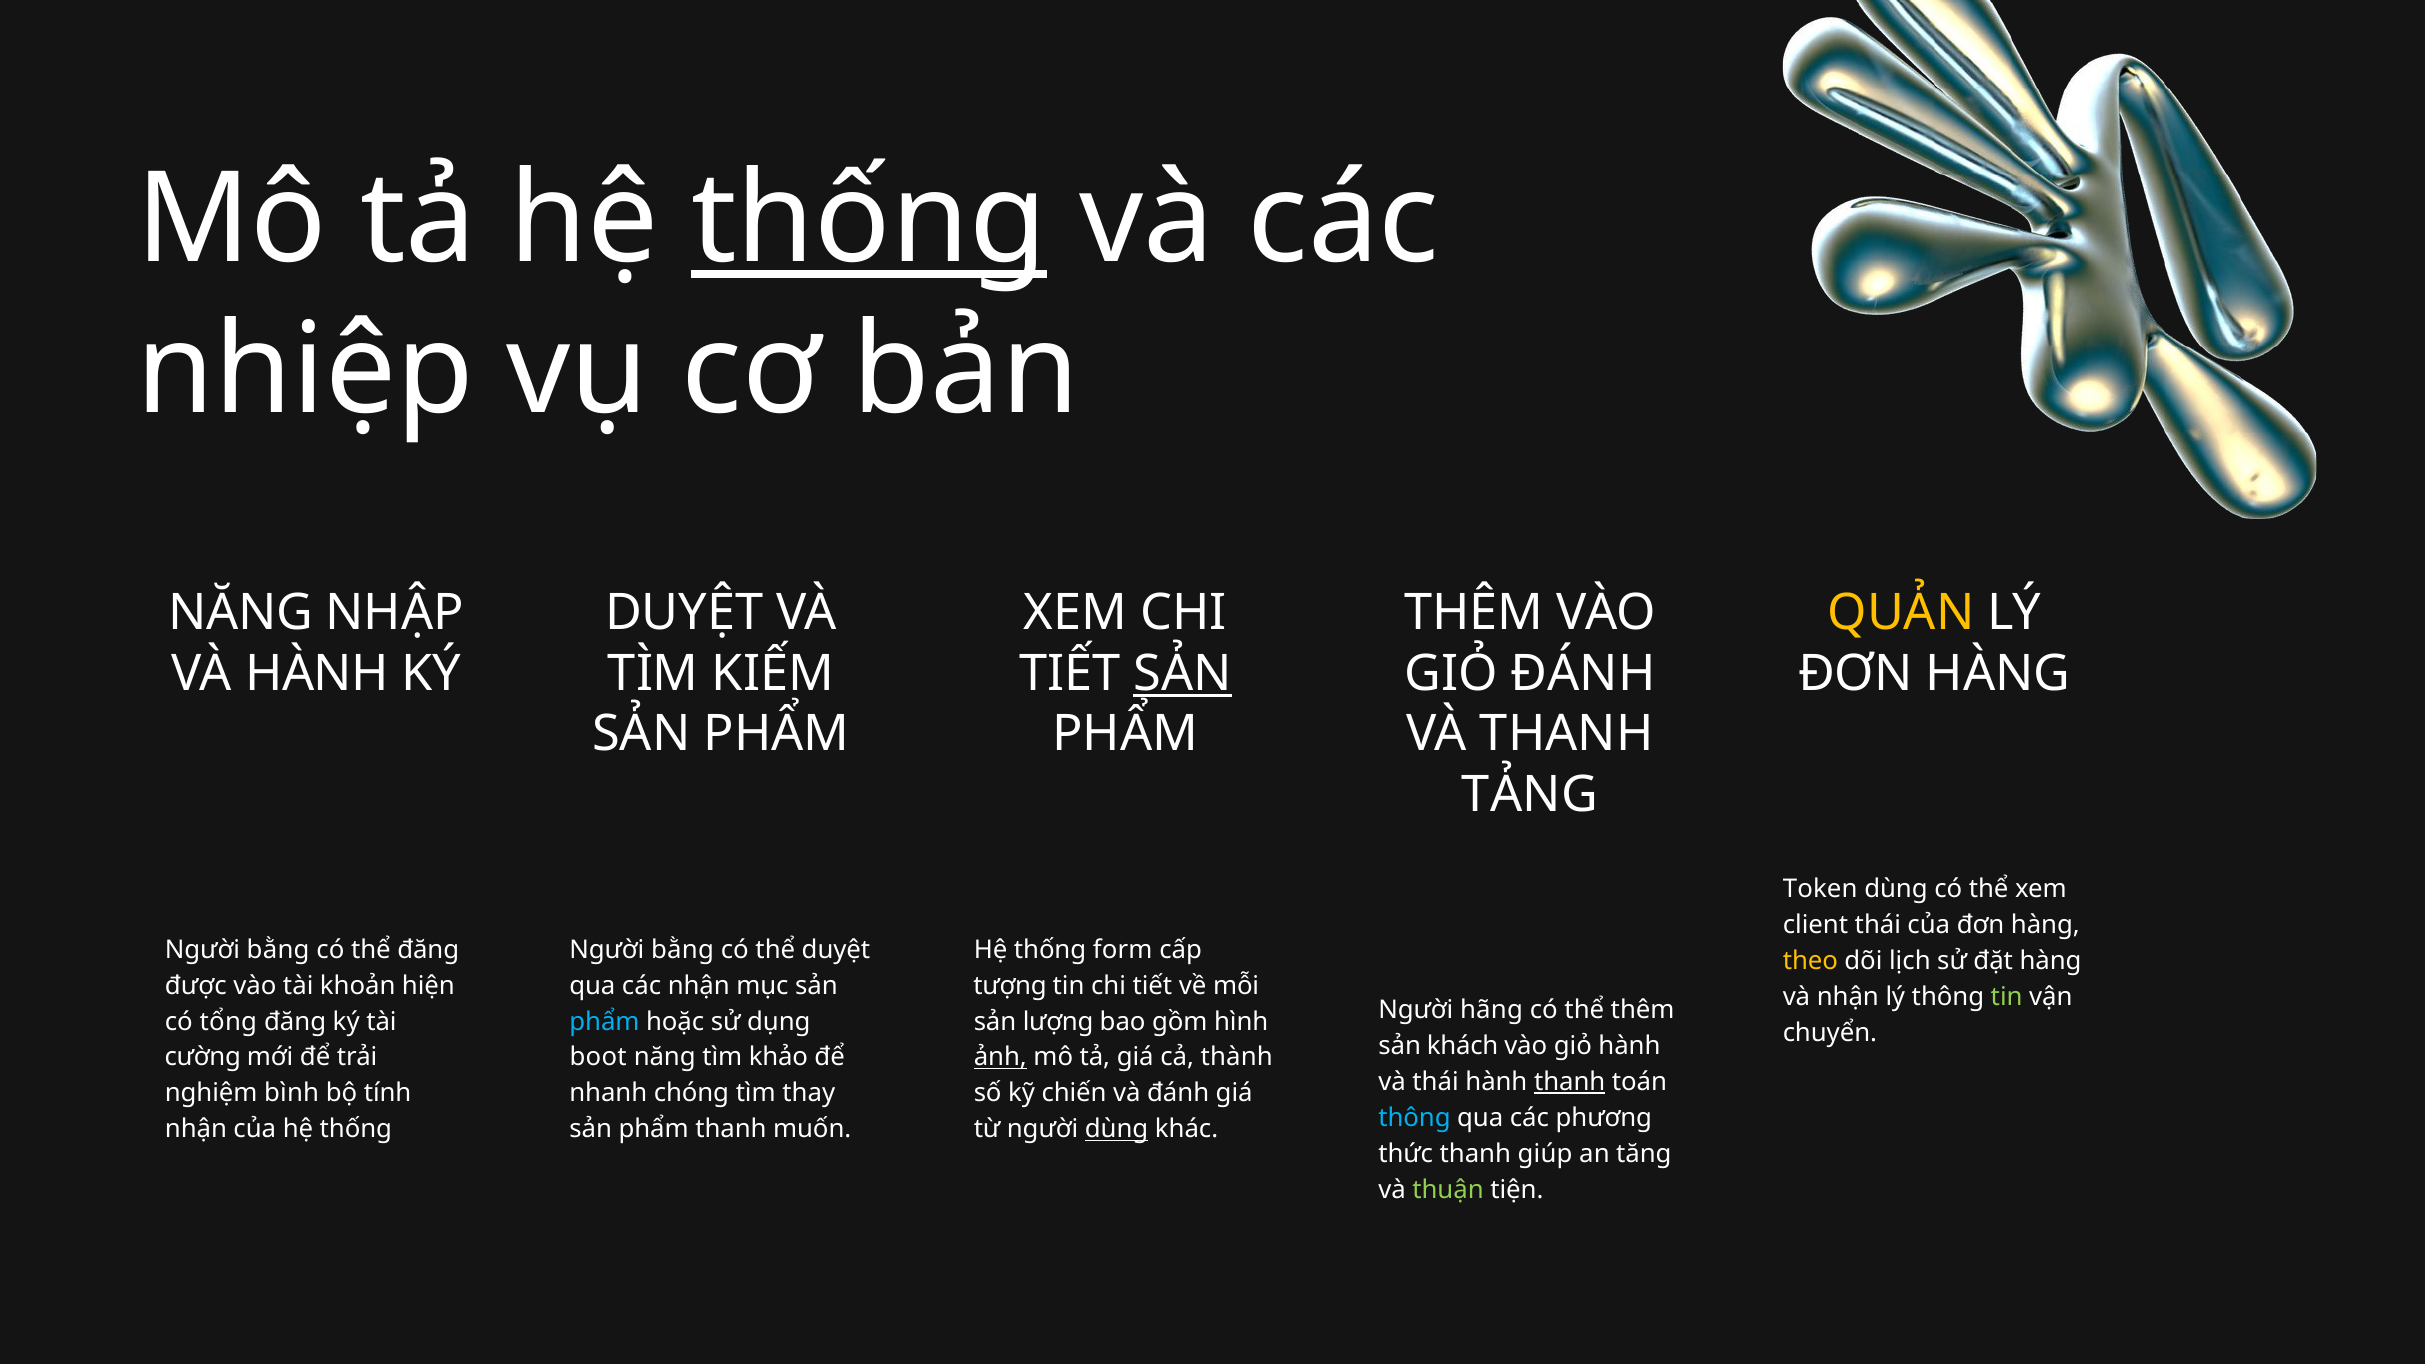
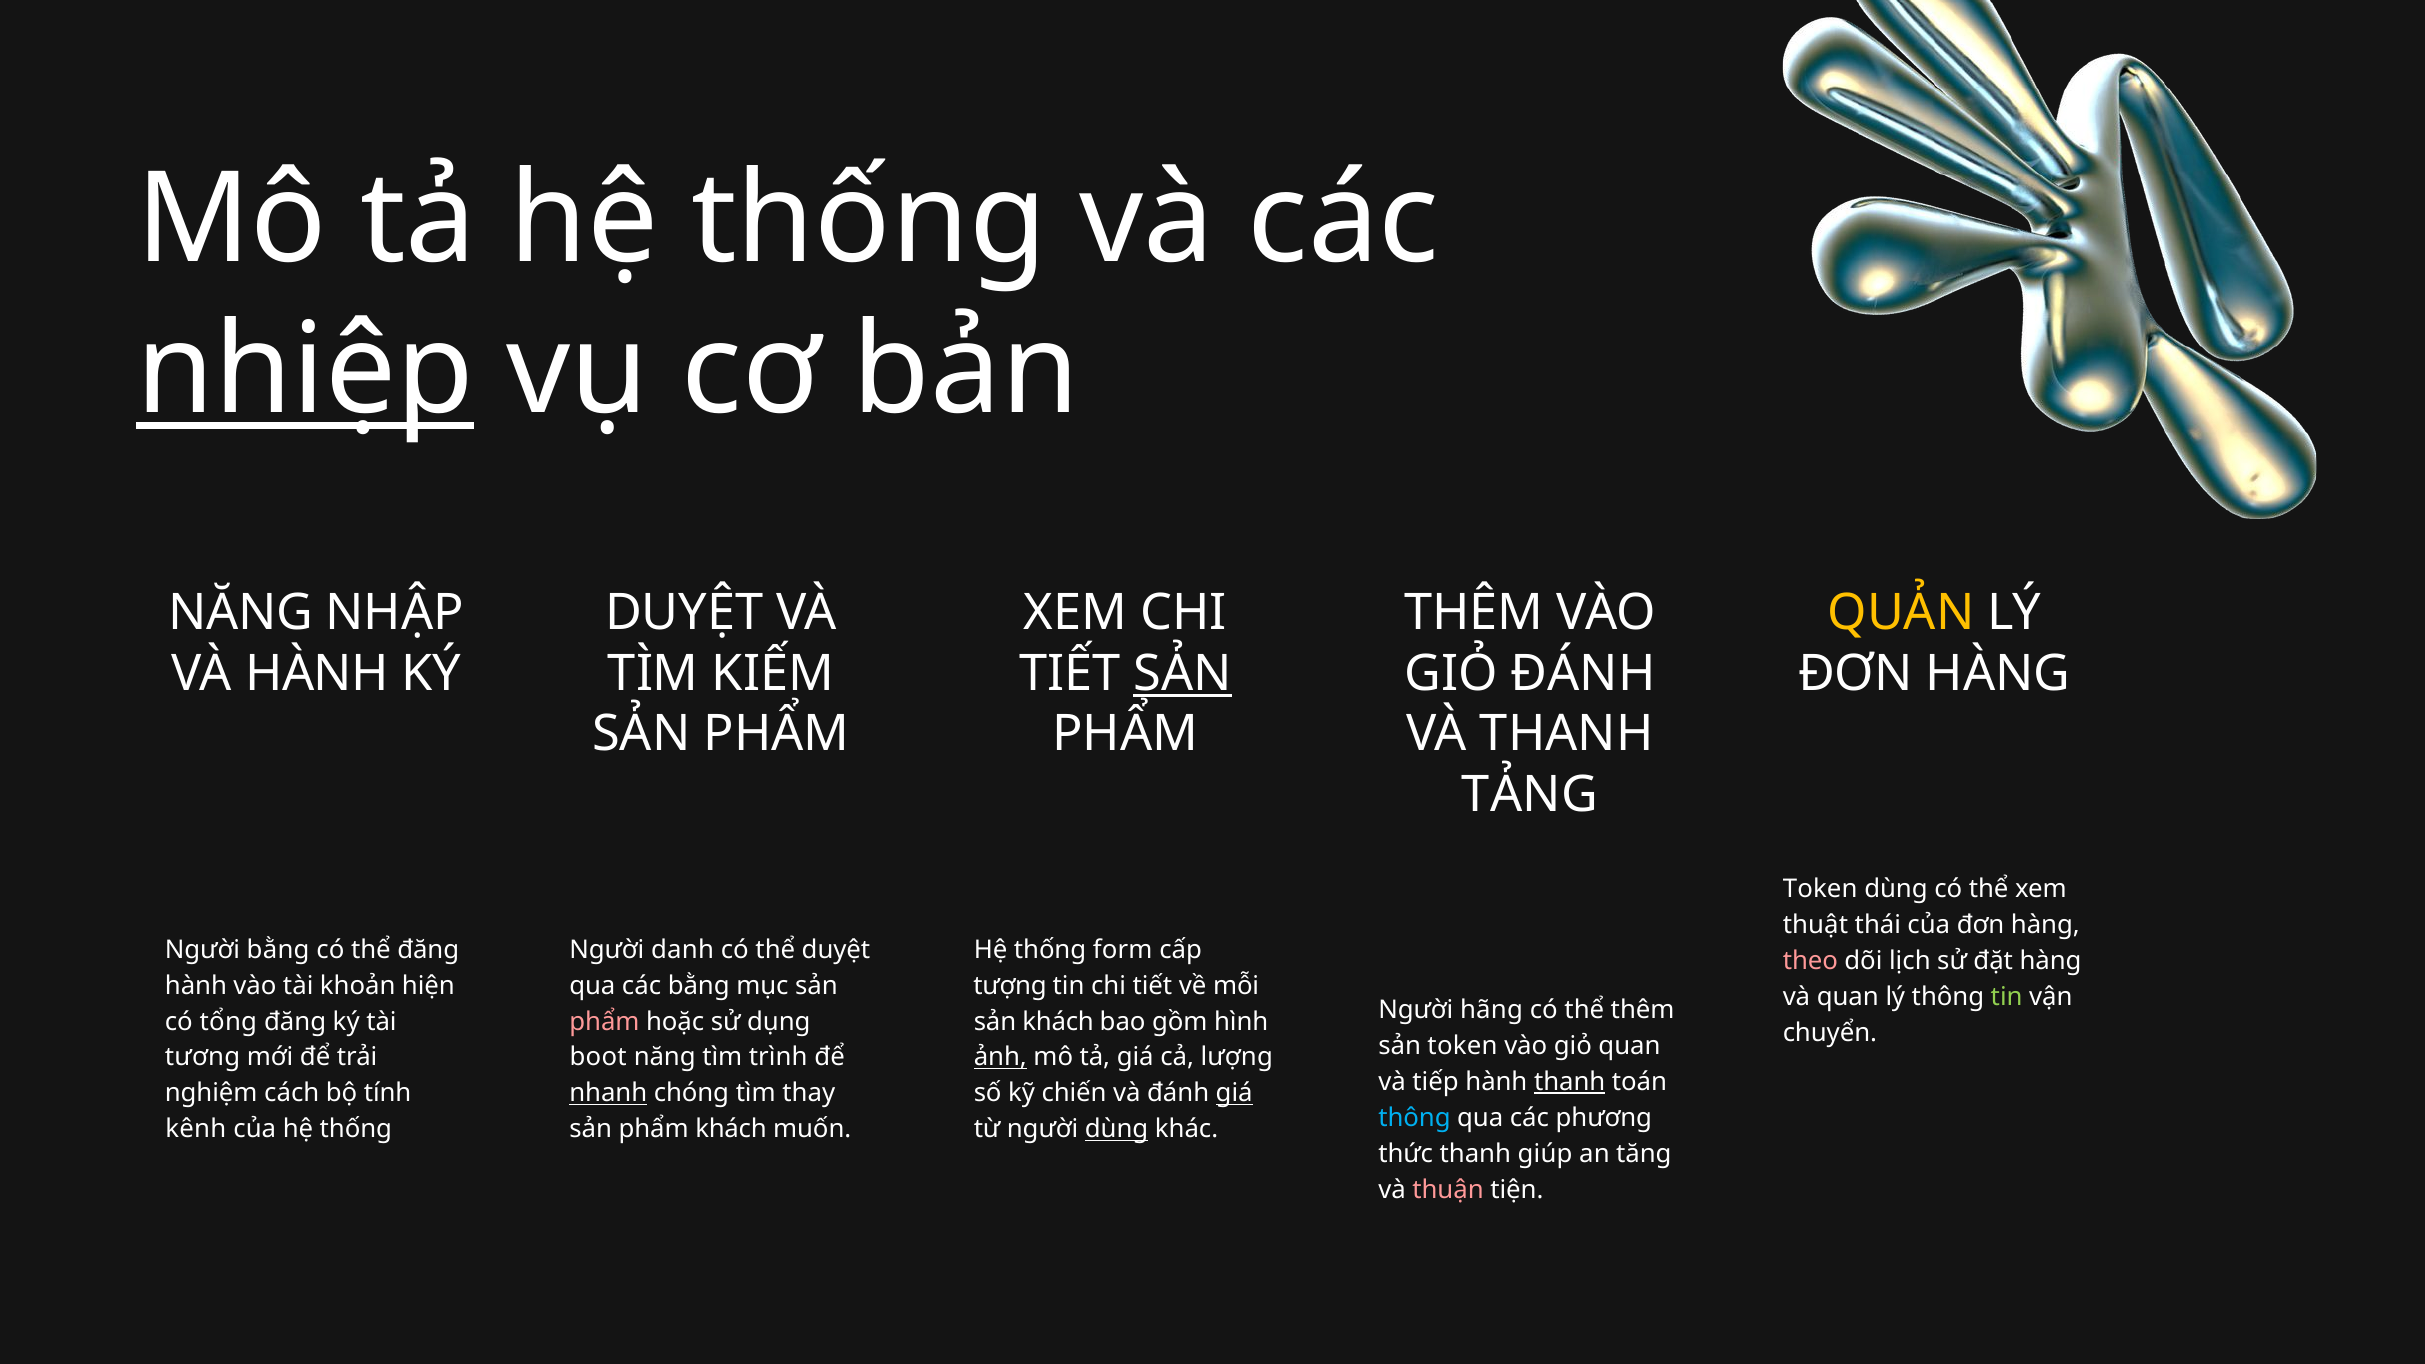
thống at (869, 220) underline: present -> none
nhiệp underline: none -> present
client: client -> thuật
bằng at (683, 950): bằng -> danh
theo colour: yellow -> pink
được at (196, 986): được -> hành
các nhận: nhận -> bằng
và nhận: nhận -> quan
phẩm at (604, 1022) colour: light blue -> pink
sản lượng: lượng -> khách
sản khách: khách -> token
giỏ hành: hành -> quan
cường: cường -> tương
khảo: khảo -> trình
thành: thành -> lượng
và thái: thái -> tiếp
bình: bình -> cách
nhanh underline: none -> present
giá at (1234, 1093) underline: none -> present
nhận at (196, 1129): nhận -> kênh
phẩm thanh: thanh -> khách
thuận colour: light green -> pink
